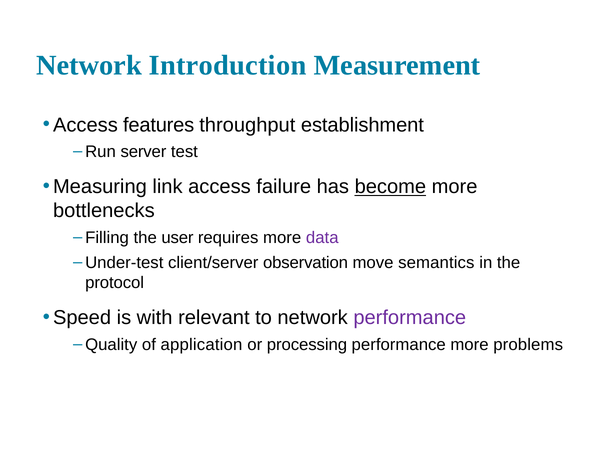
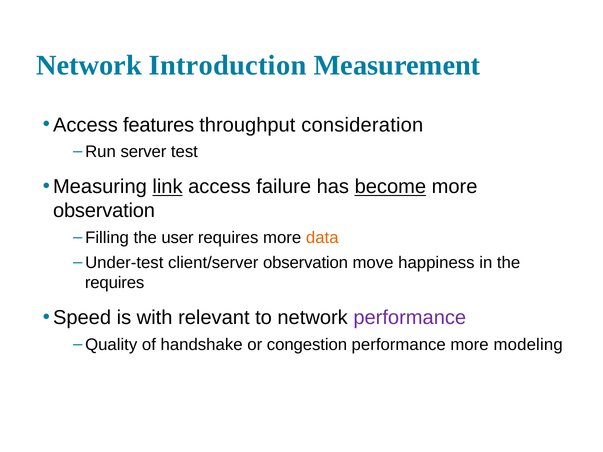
establishment: establishment -> consideration
link underline: none -> present
bottlenecks at (104, 211): bottlenecks -> observation
data colour: purple -> orange
semantics: semantics -> happiness
protocol at (115, 283): protocol -> requires
application: application -> handshake
processing: processing -> congestion
problems: problems -> modeling
